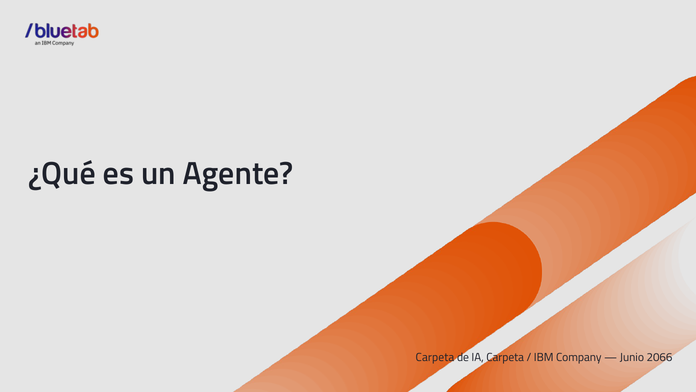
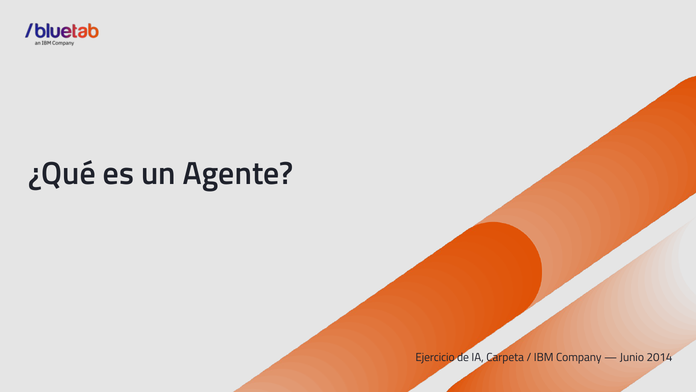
Carpeta at (435, 357): Carpeta -> Ejercicio
2066: 2066 -> 2014
